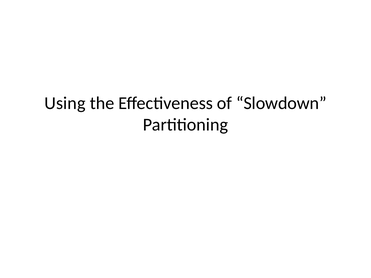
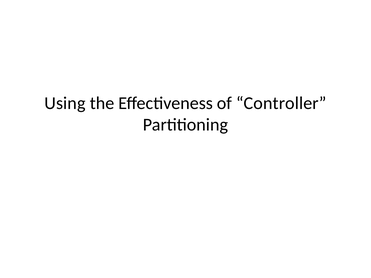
Slowdown: Slowdown -> Controller
